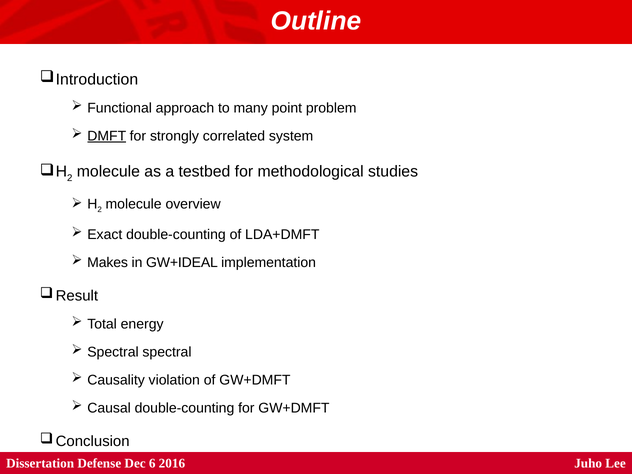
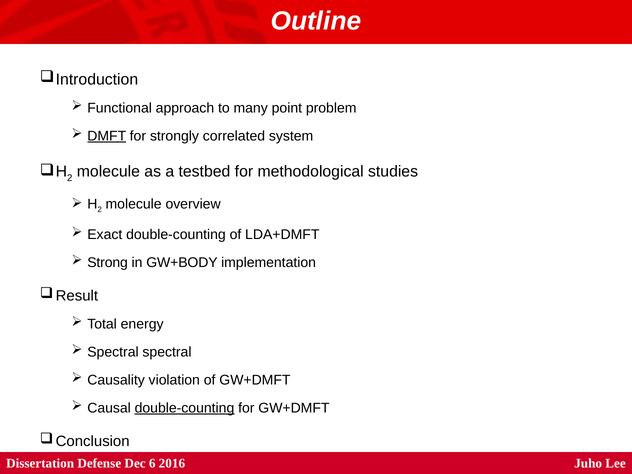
Makes: Makes -> Strong
GW+IDEAL: GW+IDEAL -> GW+BODY
double-counting at (184, 408) underline: none -> present
